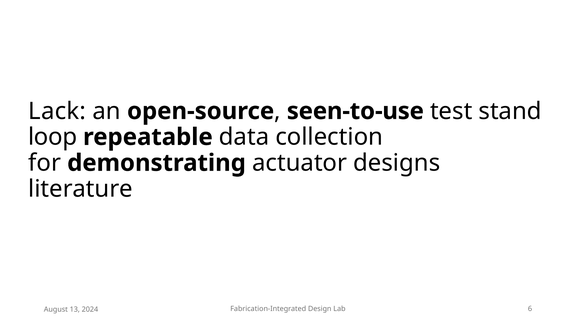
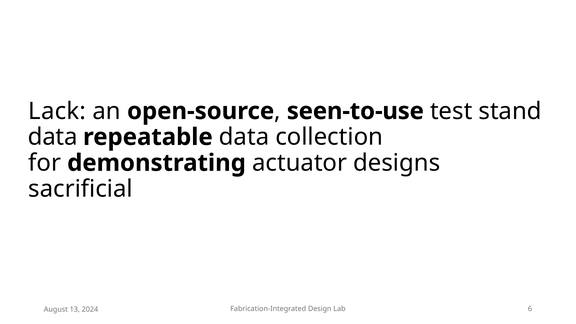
loop at (53, 137): loop -> data
literature: literature -> sacrificial
